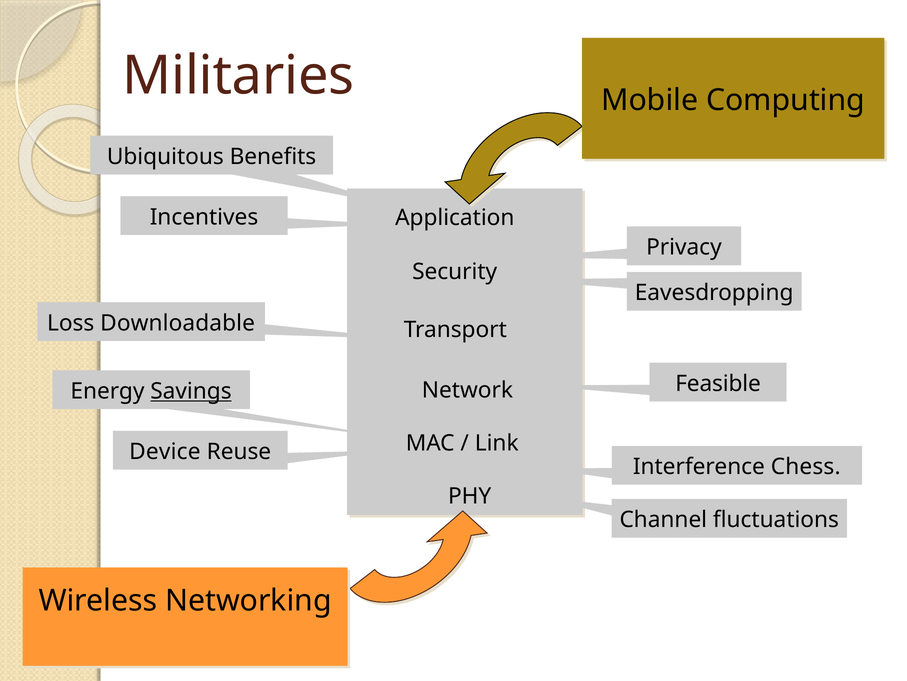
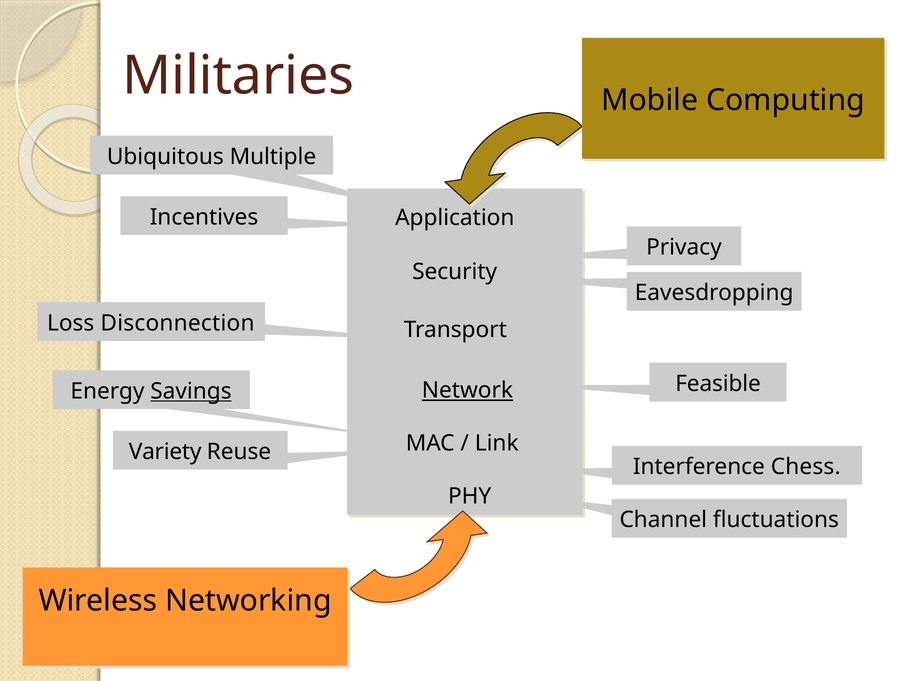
Benefits: Benefits -> Multiple
Downloadable: Downloadable -> Disconnection
Network underline: none -> present
Device: Device -> Variety
